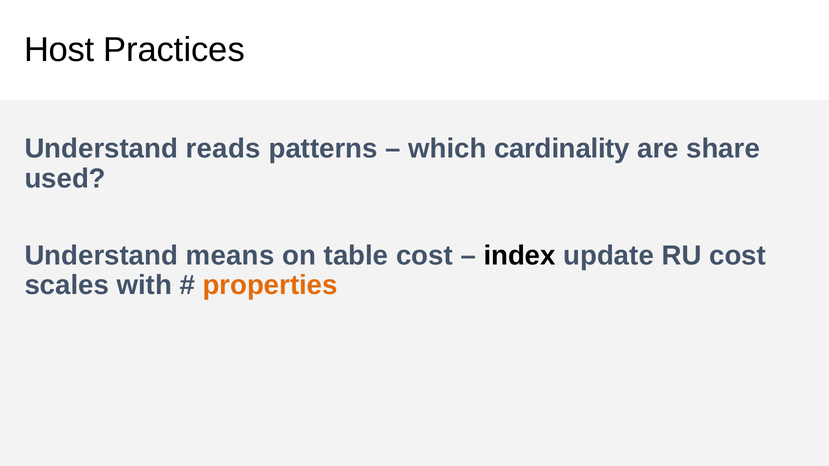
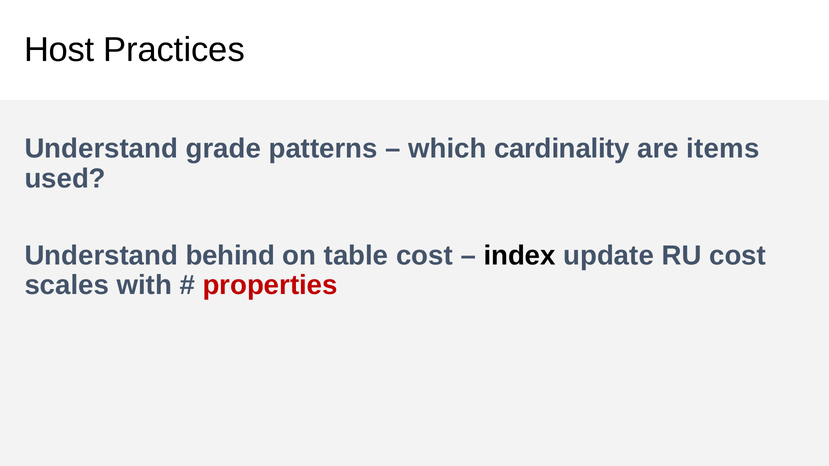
reads: reads -> grade
share: share -> items
means: means -> behind
properties colour: orange -> red
